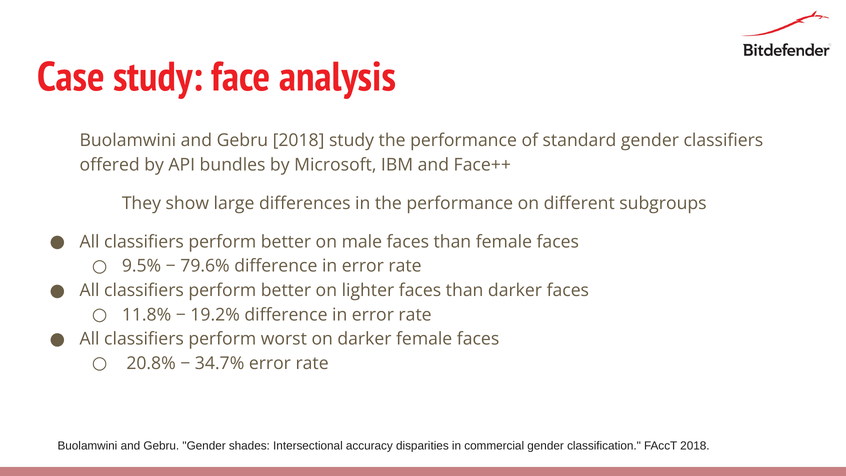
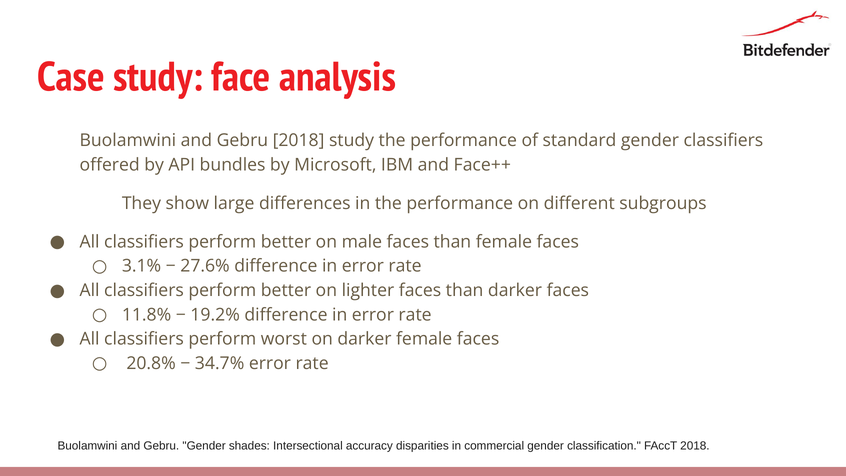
9.5%: 9.5% -> 3.1%
79.6%: 79.6% -> 27.6%
